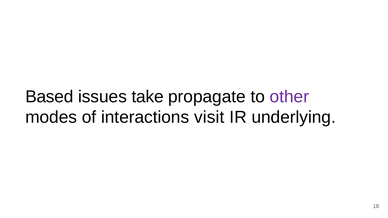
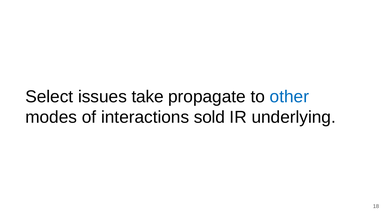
Based: Based -> Select
other colour: purple -> blue
visit: visit -> sold
